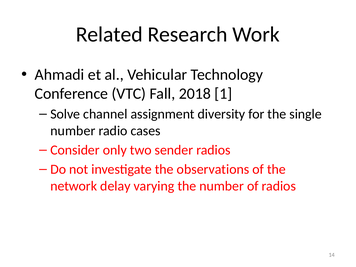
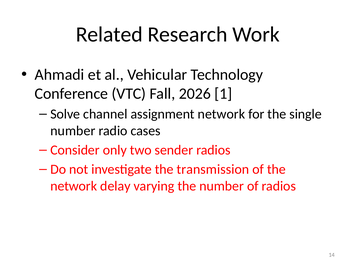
2018: 2018 -> 2026
assignment diversity: diversity -> network
observations: observations -> transmission
